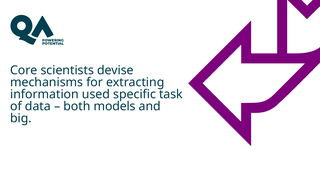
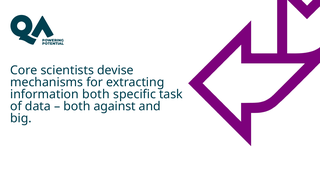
information used: used -> both
models: models -> against
